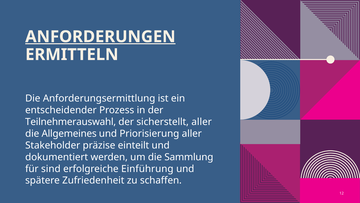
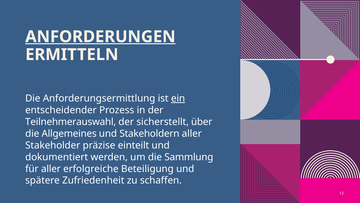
ein underline: none -> present
sicherstellt aller: aller -> über
Priorisierung: Priorisierung -> Stakeholdern
für sind: sind -> aller
Einführung: Einführung -> Beteiligung
